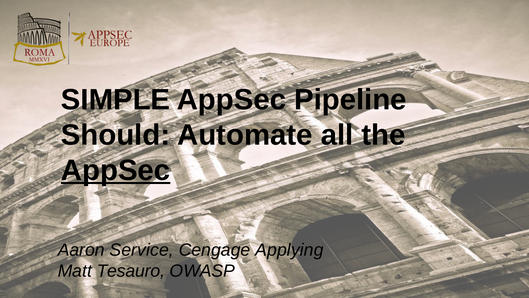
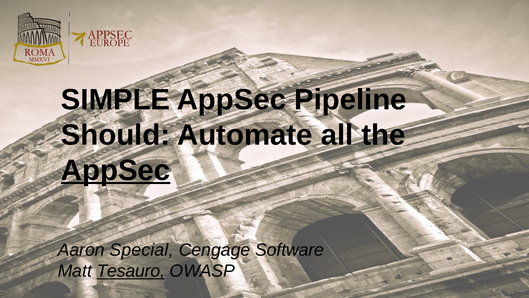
Service: Service -> Special
Applying: Applying -> Software
Tesauro underline: none -> present
